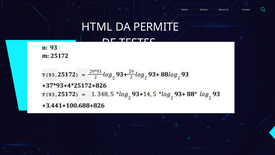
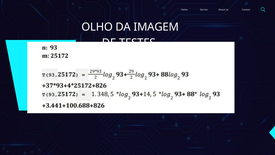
HTML: HTML -> OLHO
PERMITE: PERMITE -> IMAGEM
